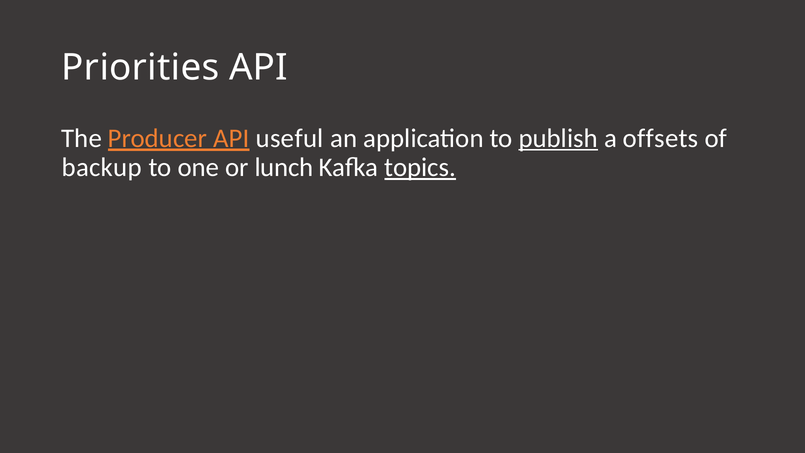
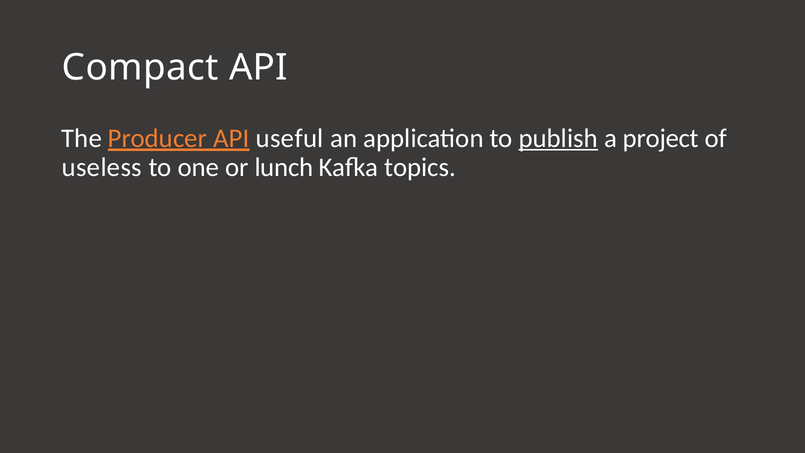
Priorities: Priorities -> Compact
offsets: offsets -> project
backup: backup -> useless
topics underline: present -> none
